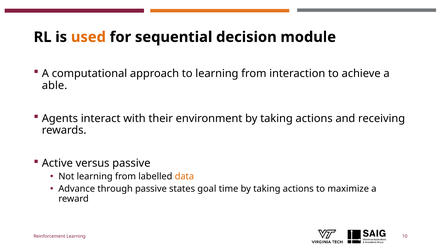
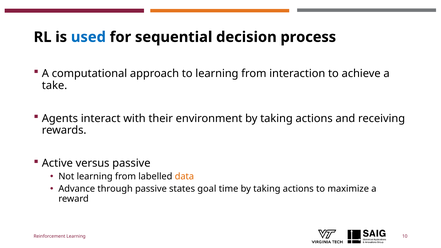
used colour: orange -> blue
module: module -> process
able: able -> take
